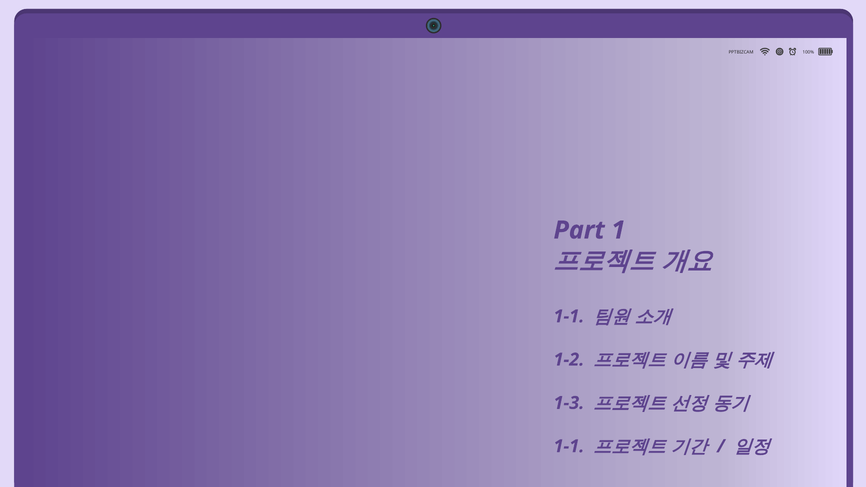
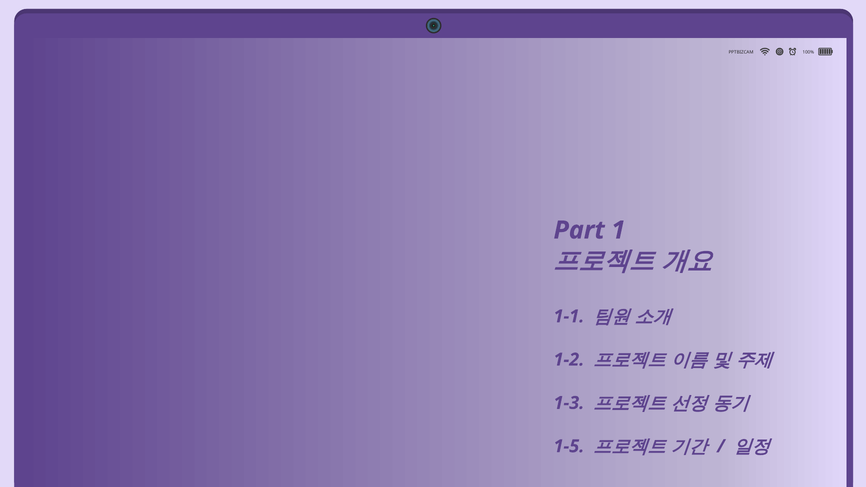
1-1 at (569, 446): 1-1 -> 1-5
